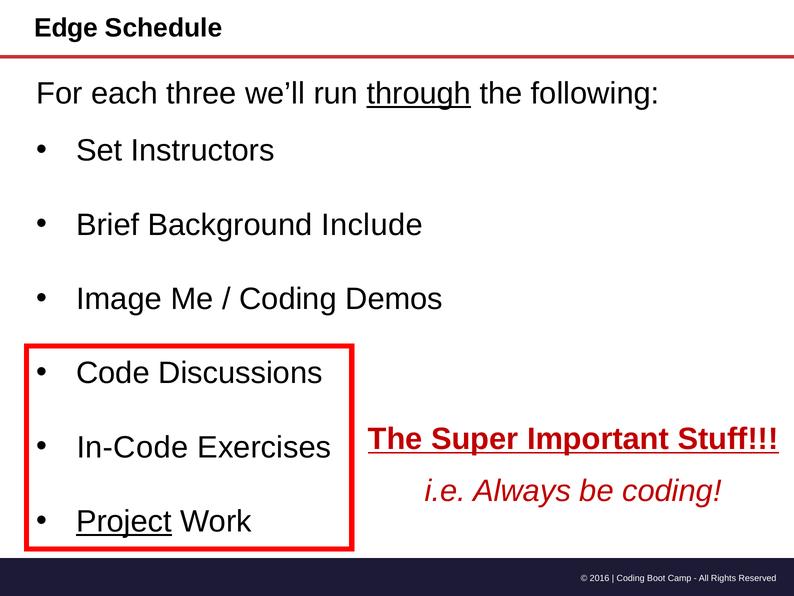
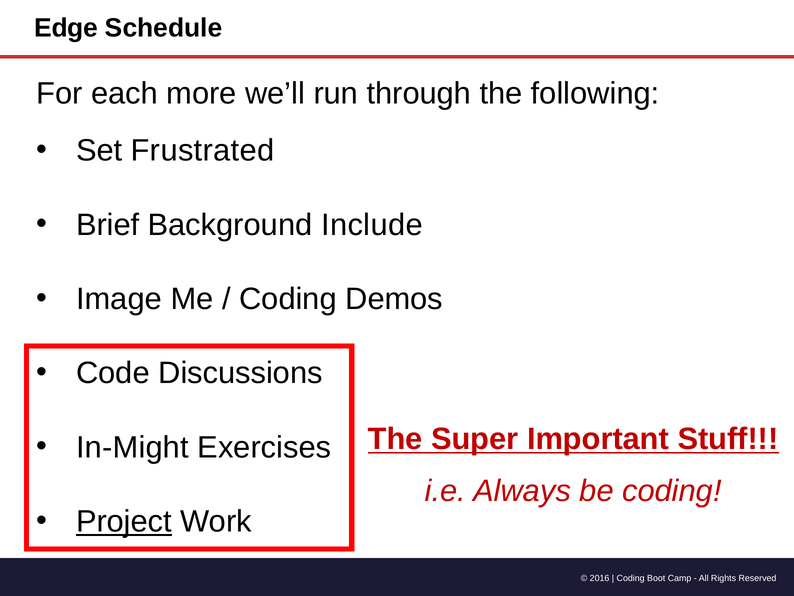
three: three -> more
through underline: present -> none
Instructors: Instructors -> Frustrated
In-Code: In-Code -> In-Might
